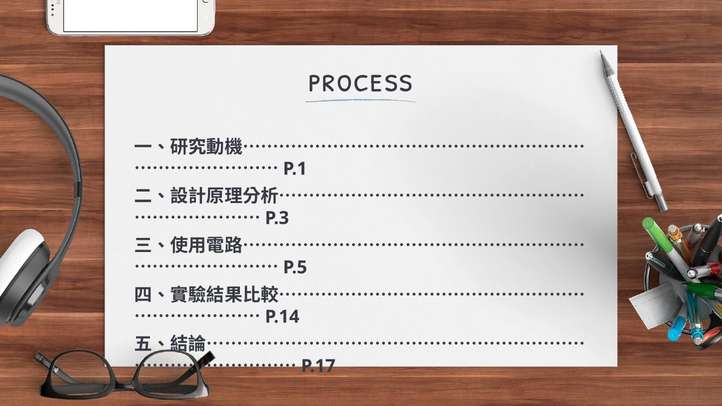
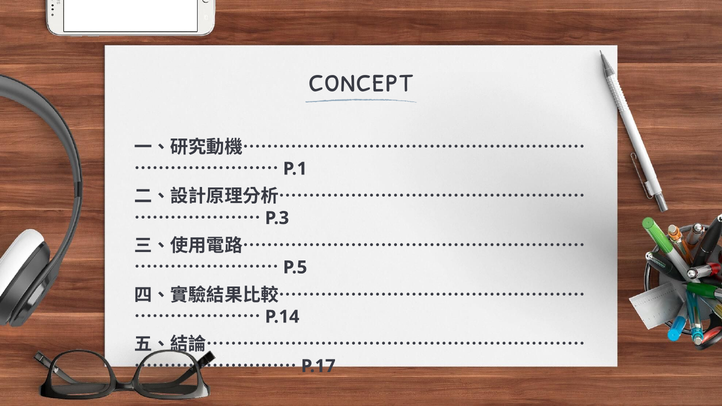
process: process -> concept
